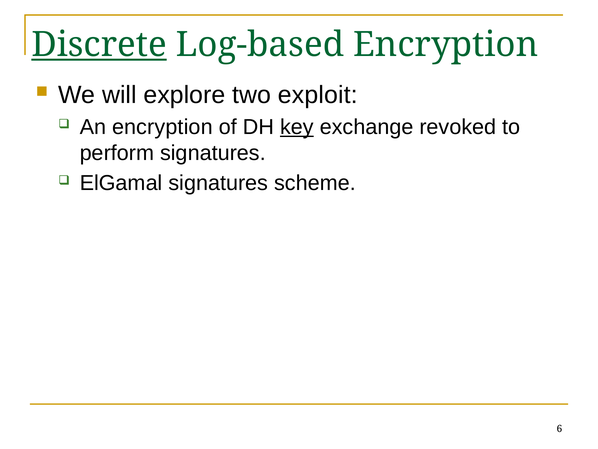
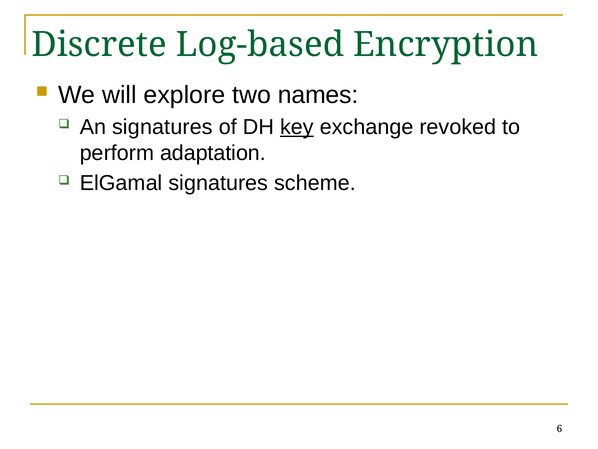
Discrete underline: present -> none
exploit: exploit -> names
An encryption: encryption -> signatures
perform signatures: signatures -> adaptation
